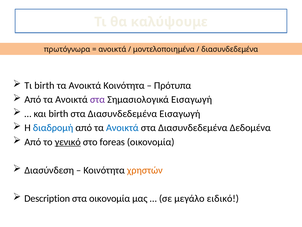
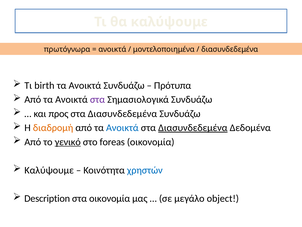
Ανοικτά Κοινότητα: Κοινότητα -> Συνδυάζω
Σημασιολογικά Εισαγωγή: Εισαγωγή -> Συνδυάζω
και birth: birth -> προς
Διασυνδεδεμένα Εισαγωγή: Εισαγωγή -> Συνδυάζω
διαδρομή colour: blue -> orange
Διασυνδεδεμένα at (193, 128) underline: none -> present
Διασύνδεση at (49, 170): Διασύνδεση -> Καλύψουμε
χρηστών colour: orange -> blue
ειδικό: ειδικό -> object
